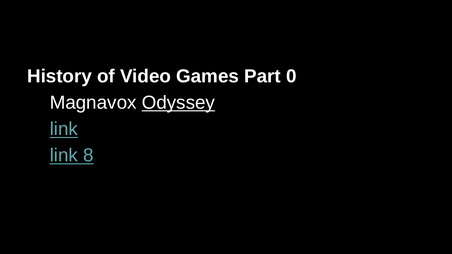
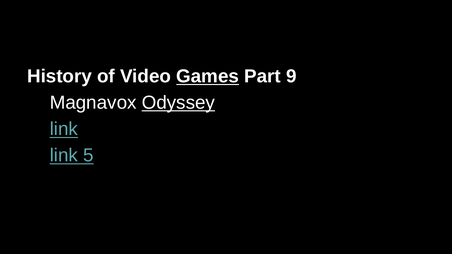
Games underline: none -> present
0: 0 -> 9
8: 8 -> 5
